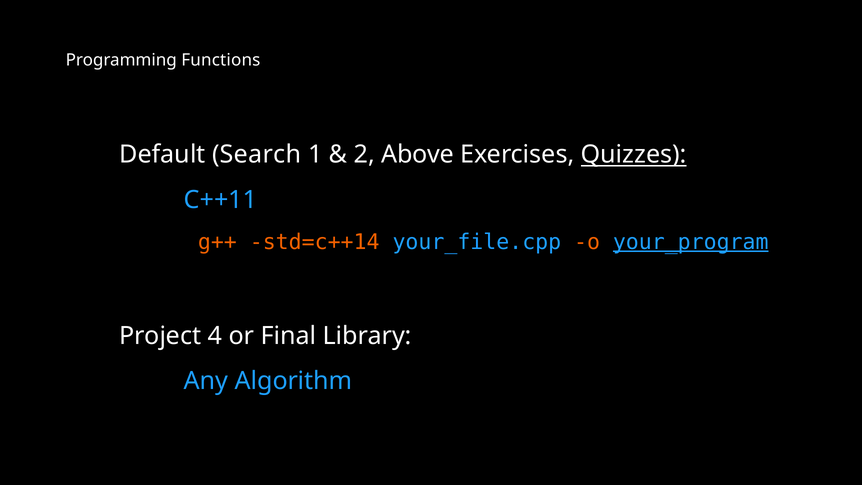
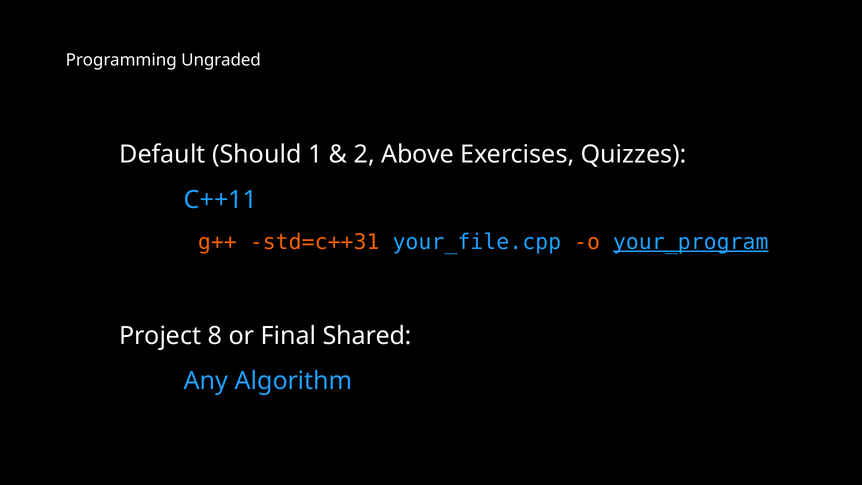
Functions: Functions -> Ungraded
Search: Search -> Should
Quizzes underline: present -> none
std=c++14: std=c++14 -> std=c++31
4: 4 -> 8
Library: Library -> Shared
